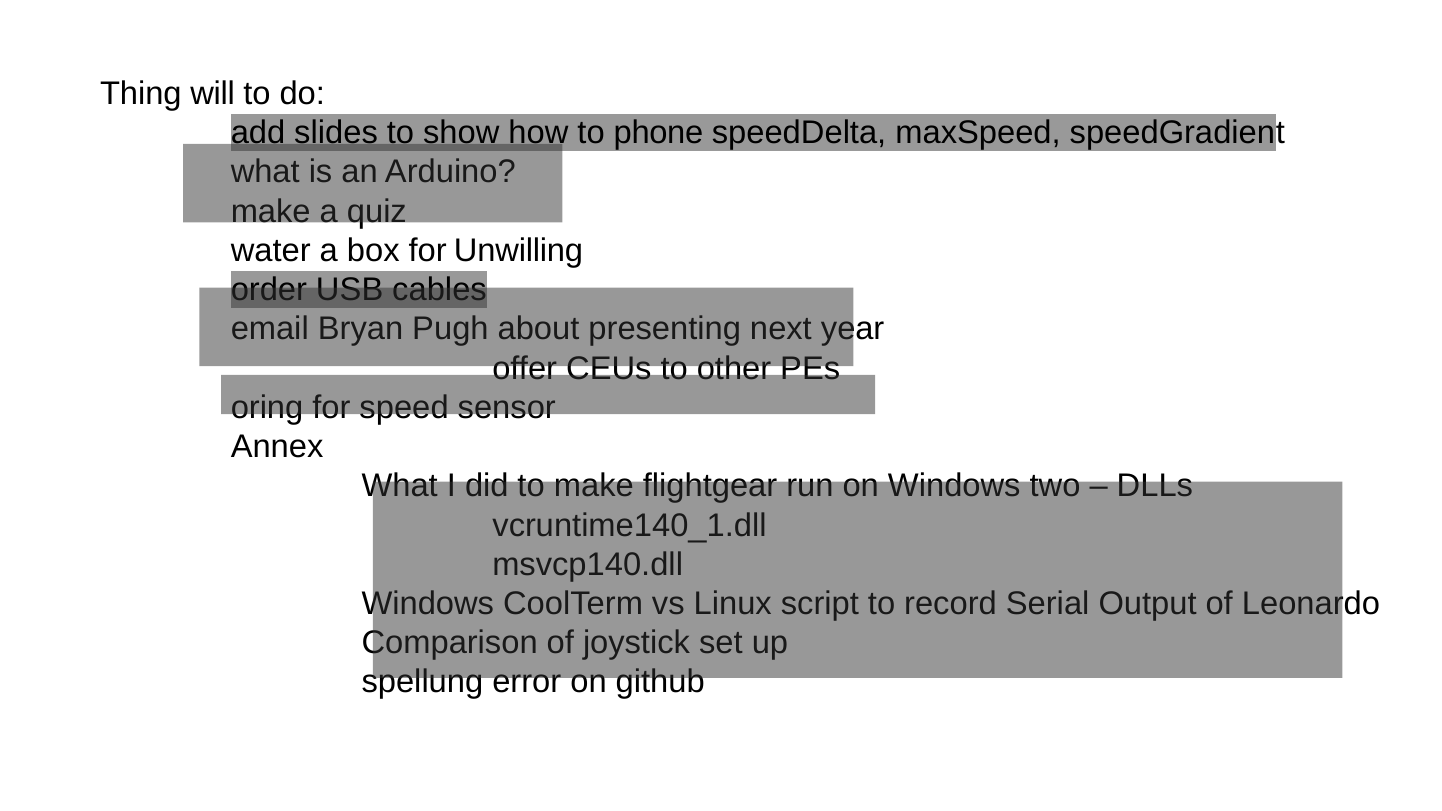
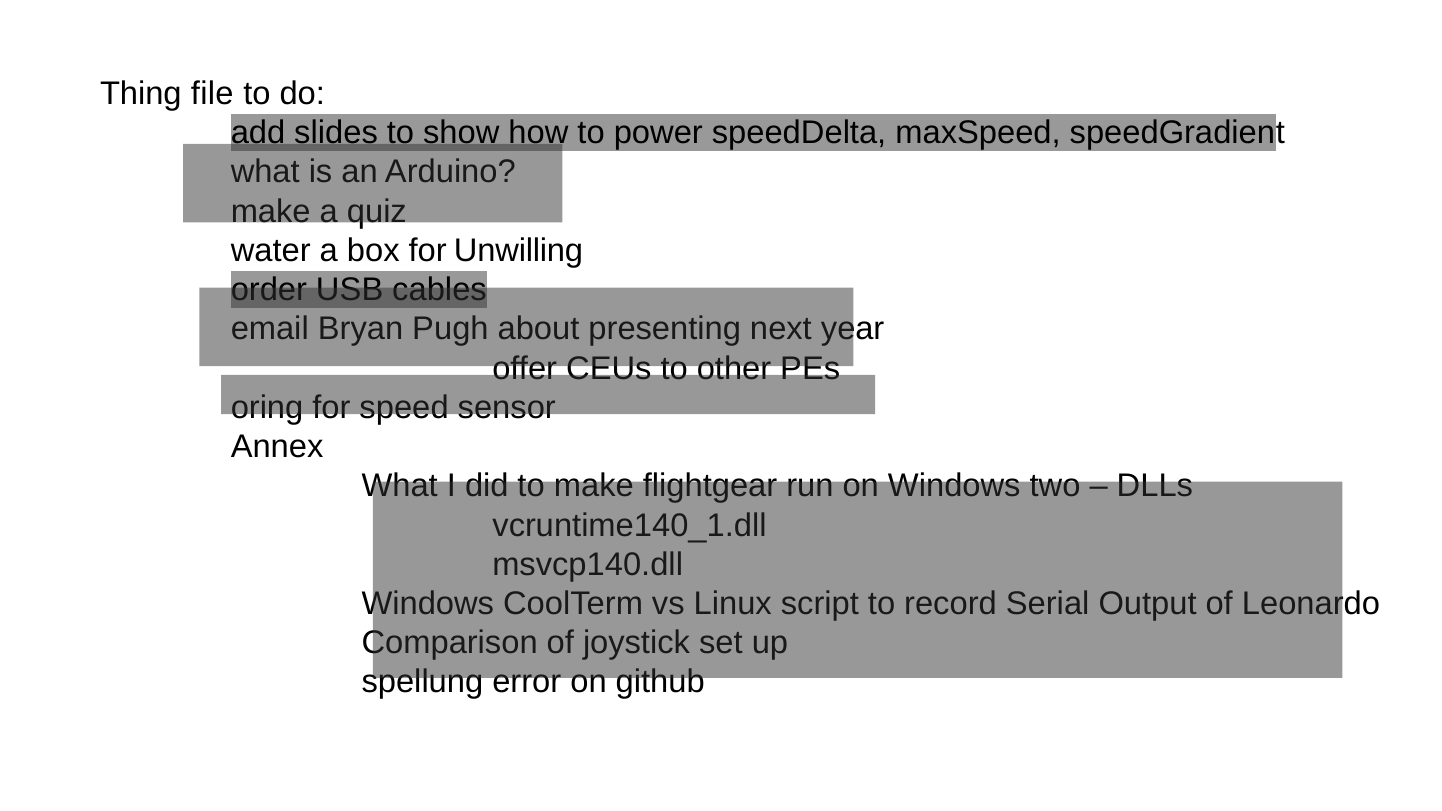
will: will -> file
phone: phone -> power
